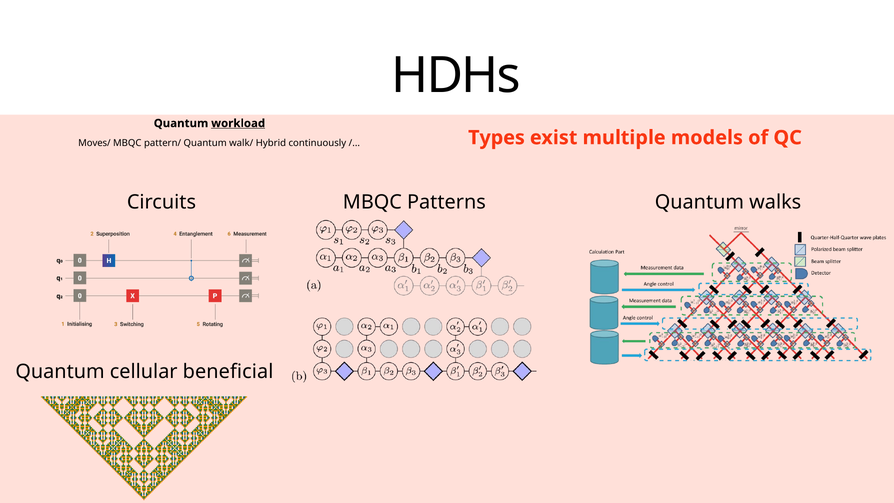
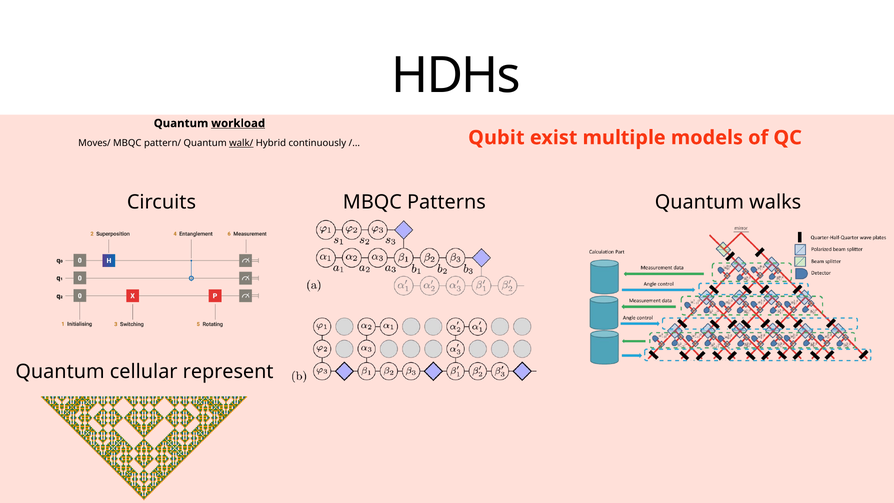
walk/ underline: none -> present
Types: Types -> Qubit
beneficial: beneficial -> represent
